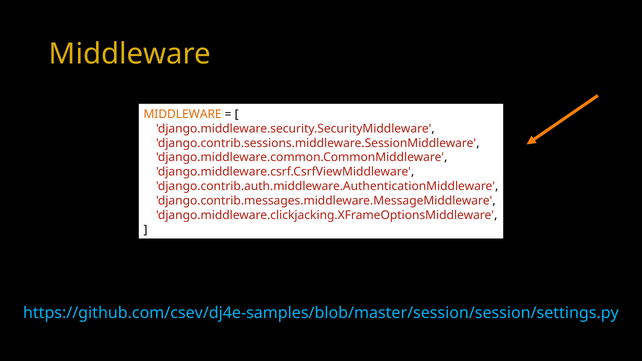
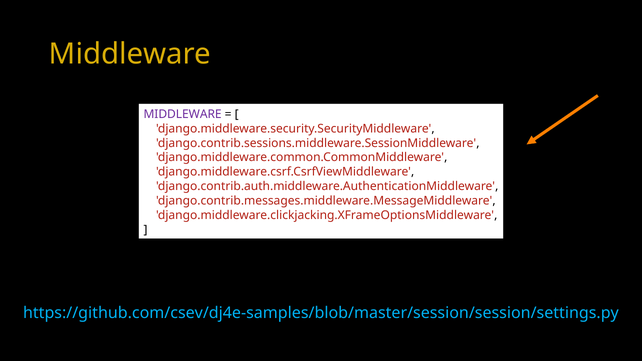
MIDDLEWARE at (183, 114) colour: orange -> purple
